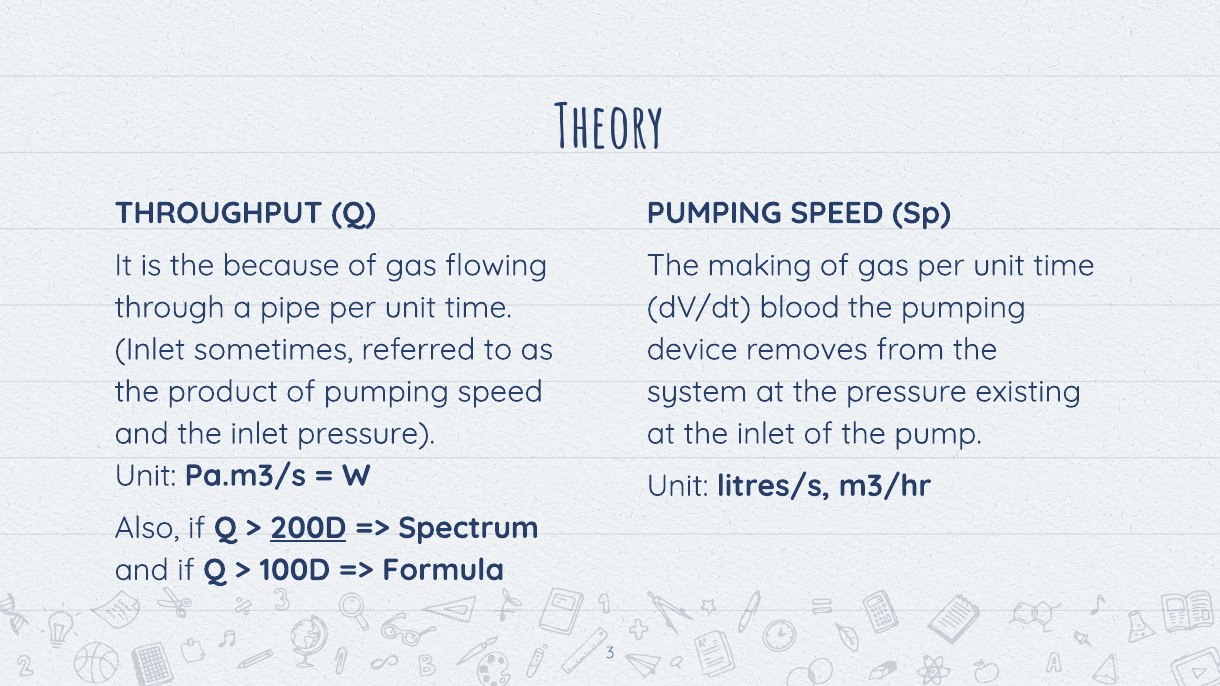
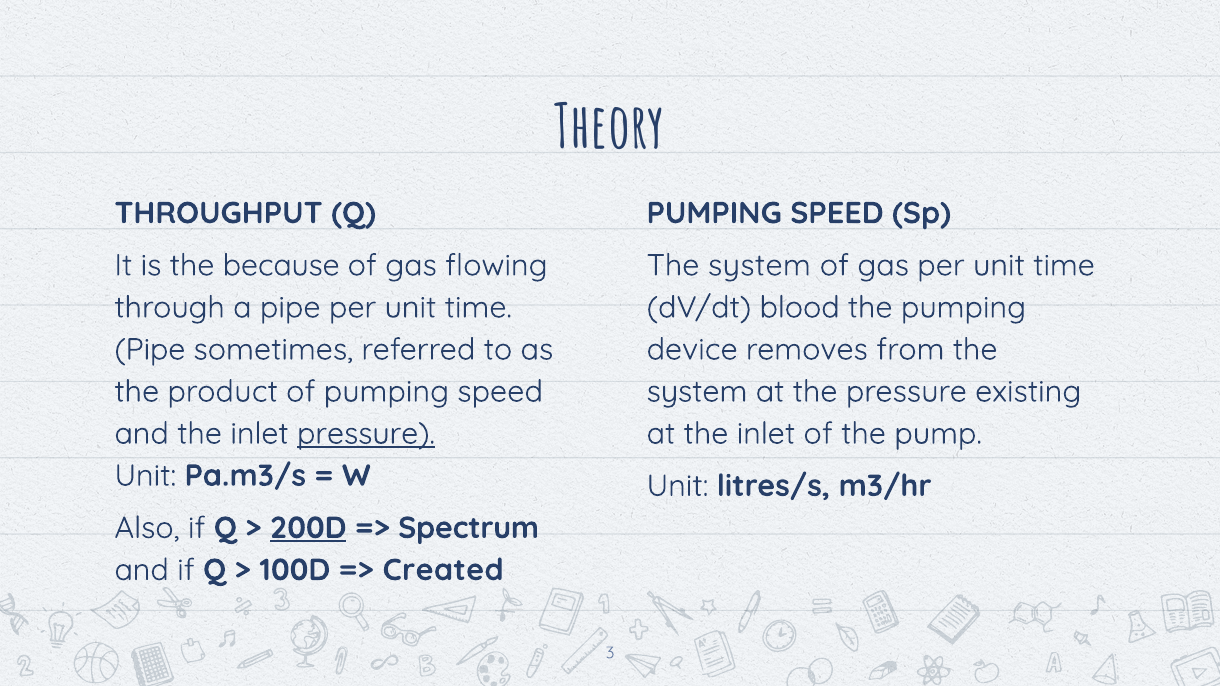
making at (760, 265): making -> system
Inlet at (150, 350): Inlet -> Pipe
pressure at (366, 434) underline: none -> present
Formula: Formula -> Created
